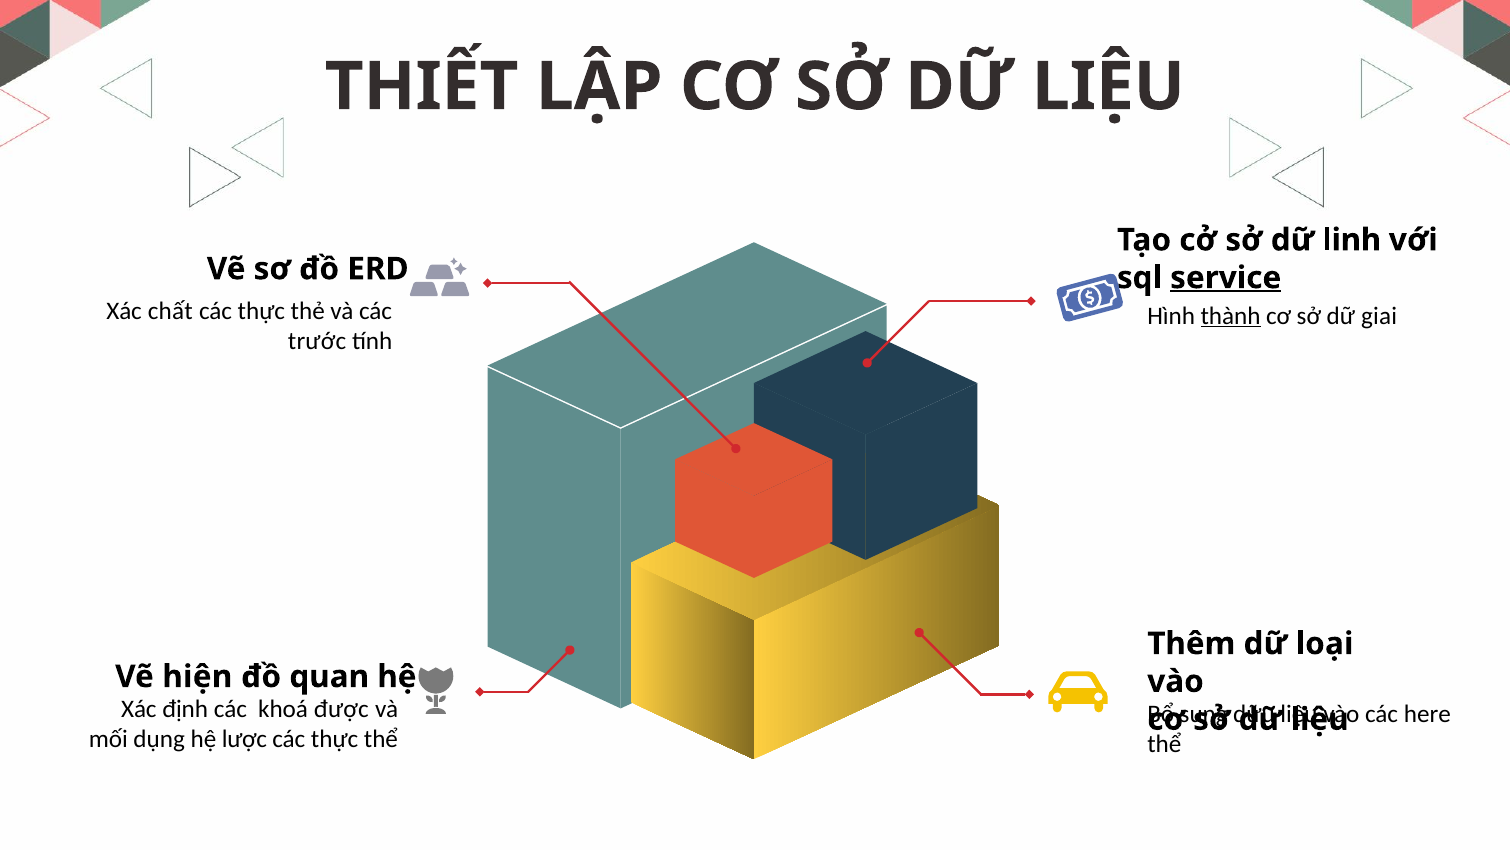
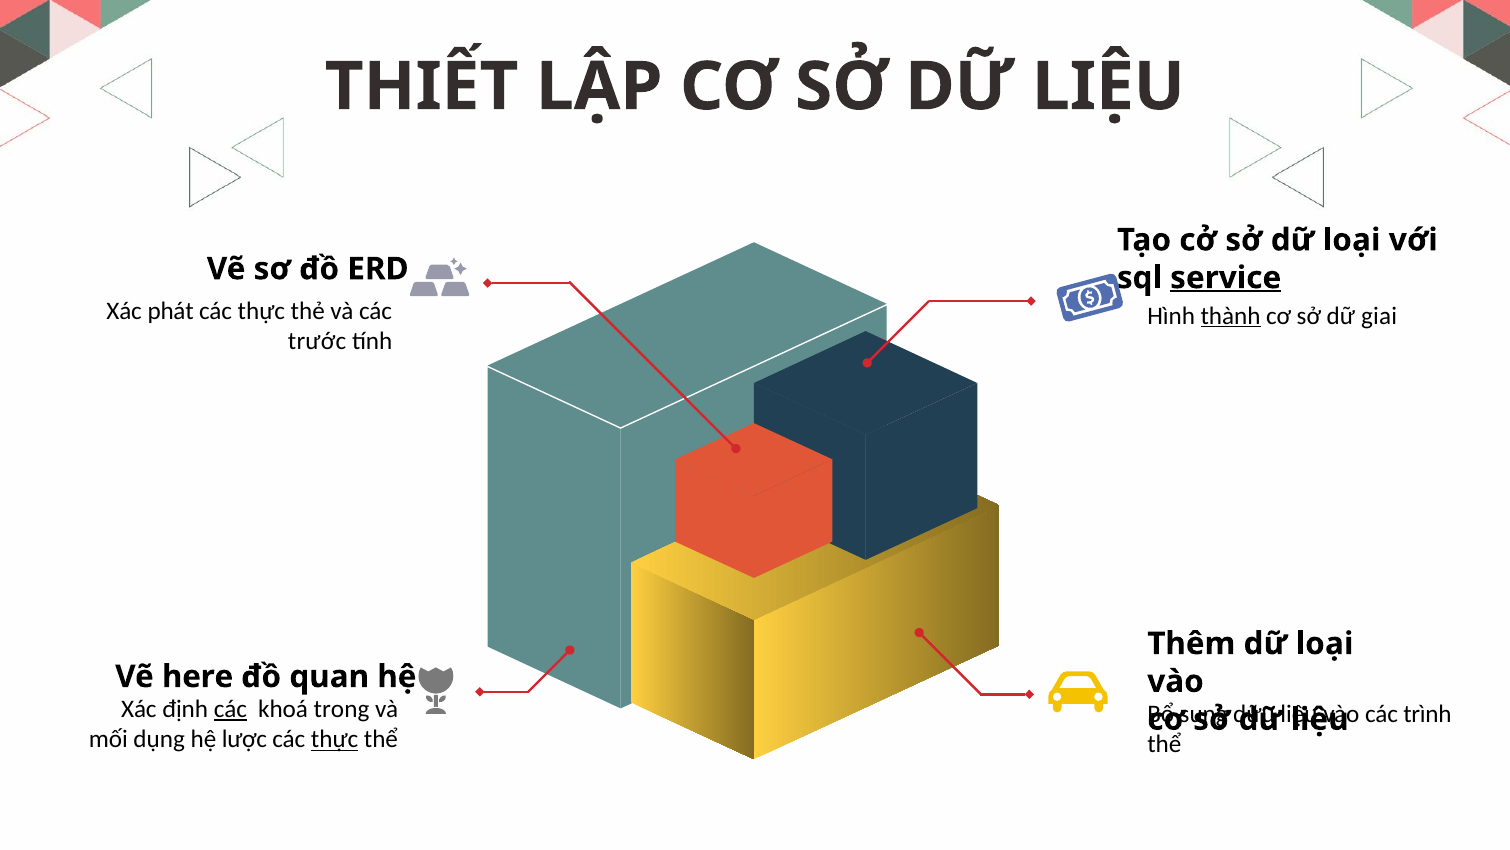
sở dữ linh: linh -> loại
chất: chất -> phát
hiện: hiện -> here
các at (230, 709) underline: none -> present
được: được -> trong
here: here -> trình
thực at (335, 739) underline: none -> present
